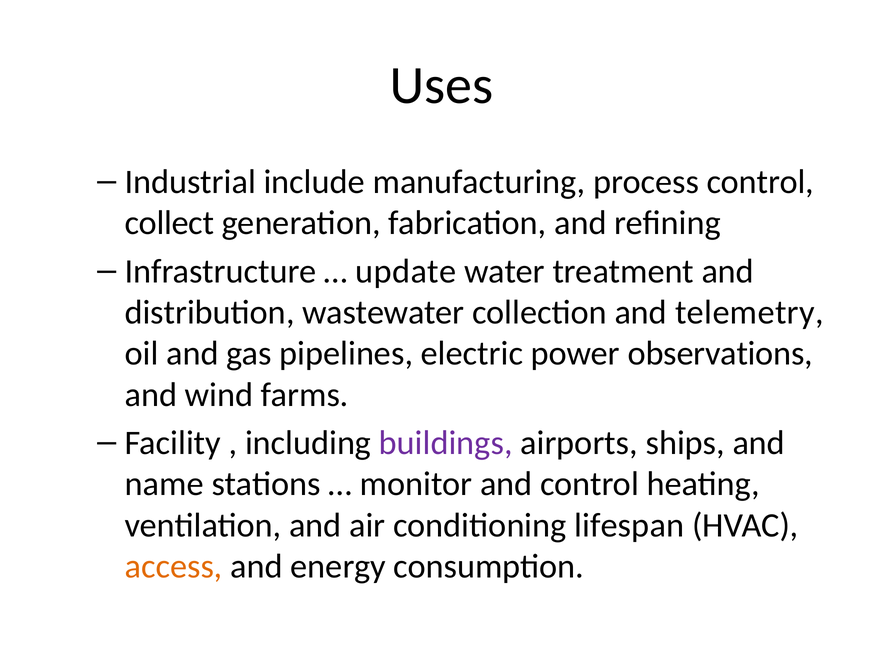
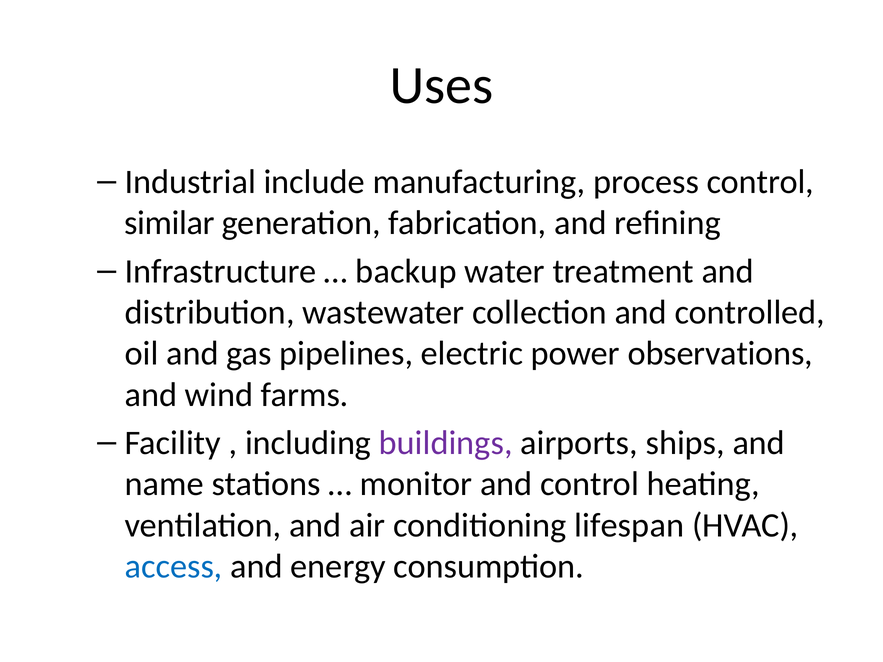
collect: collect -> similar
update: update -> backup
telemetry: telemetry -> controlled
access colour: orange -> blue
